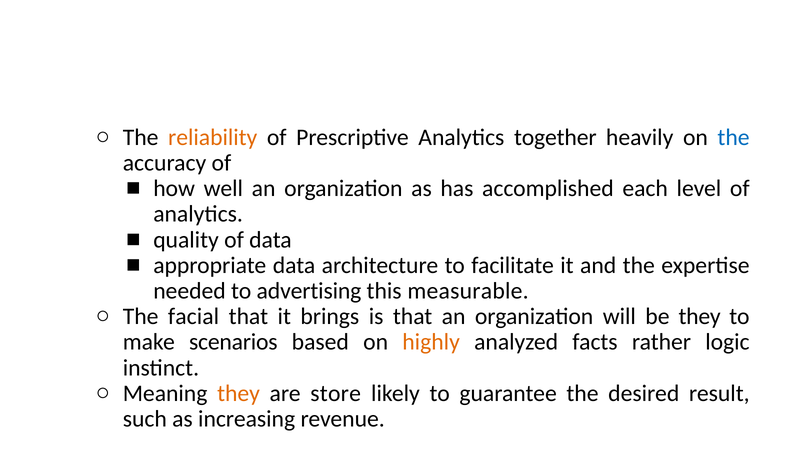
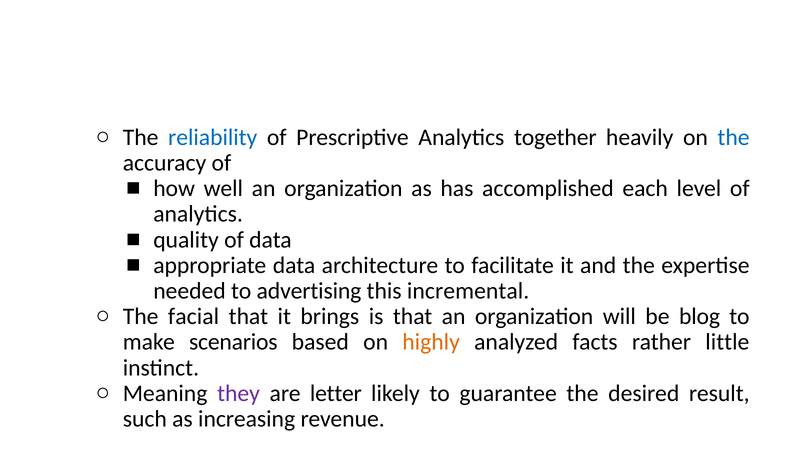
reliability colour: orange -> blue
measurable: measurable -> incremental
be they: they -> blog
logic: logic -> little
they at (239, 393) colour: orange -> purple
store: store -> letter
